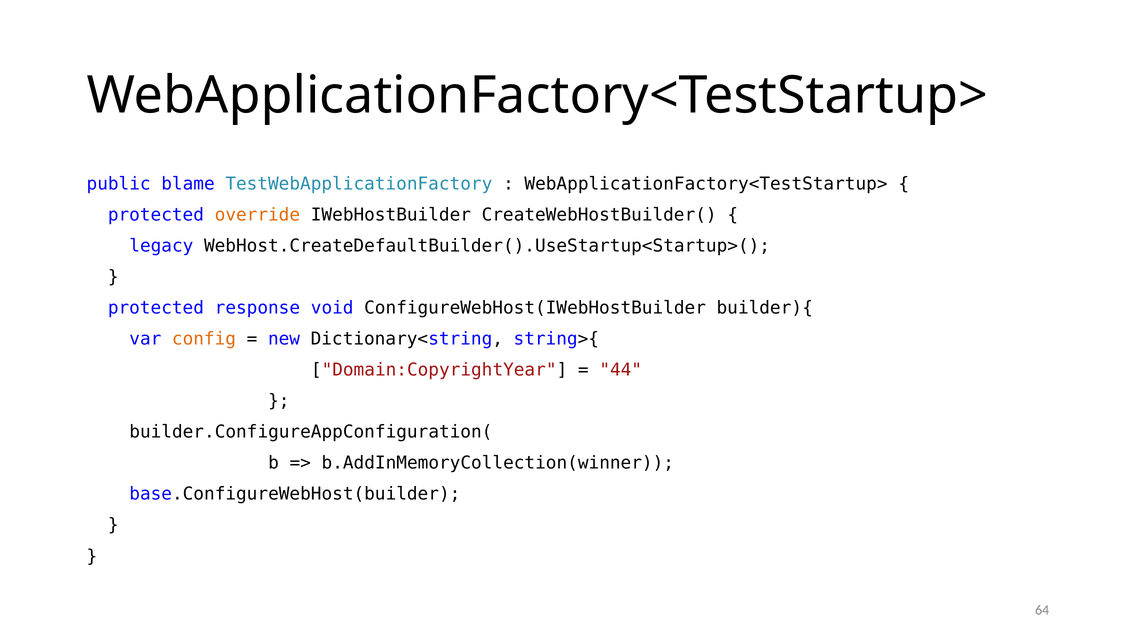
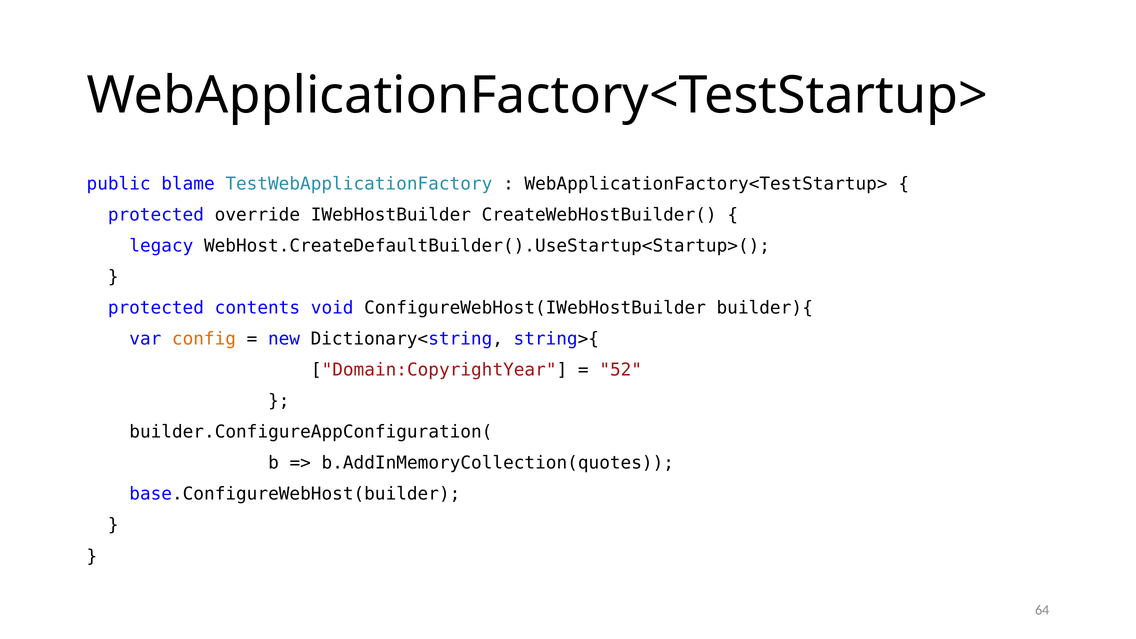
override colour: orange -> black
response: response -> contents
44: 44 -> 52
b.AddInMemoryCollection(winner: b.AddInMemoryCollection(winner -> b.AddInMemoryCollection(quotes
